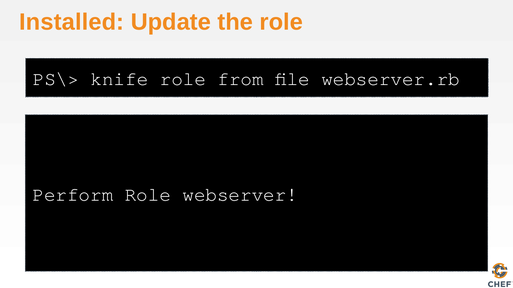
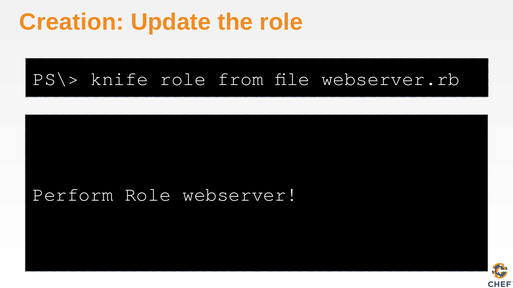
Installed: Installed -> Creation
